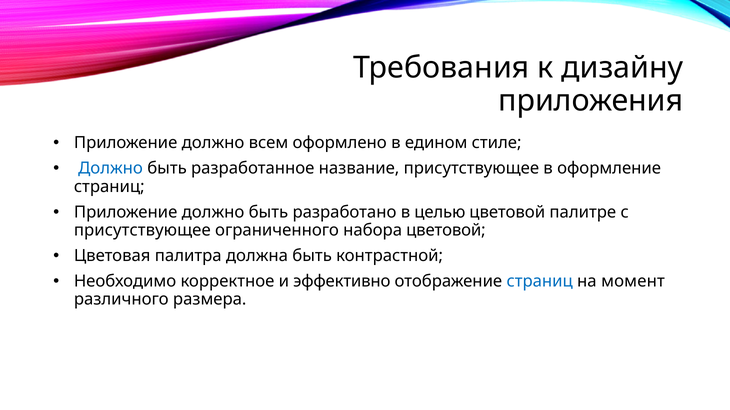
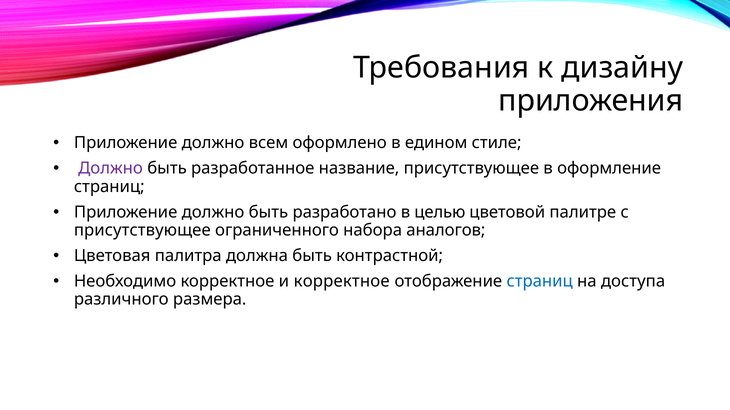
Должно at (111, 169) colour: blue -> purple
набора цветовой: цветовой -> аналогов
и эффективно: эффективно -> корректное
момент: момент -> доступа
